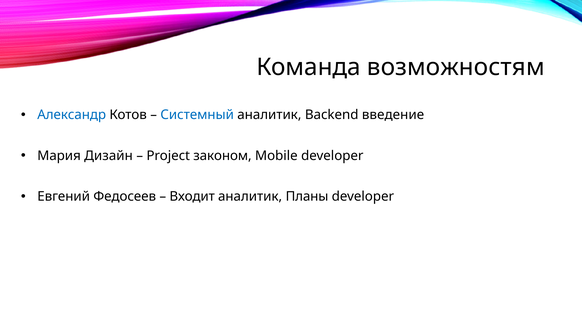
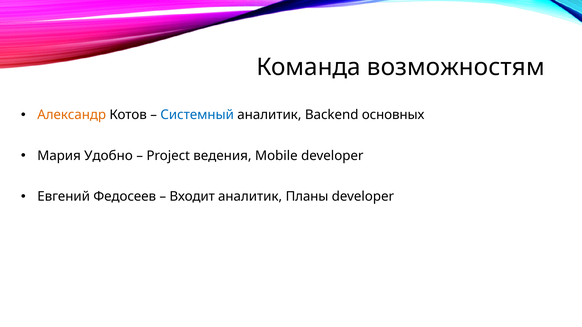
Александр colour: blue -> orange
введение: введение -> основных
Дизайн: Дизайн -> Удобно
законом: законом -> ведения
